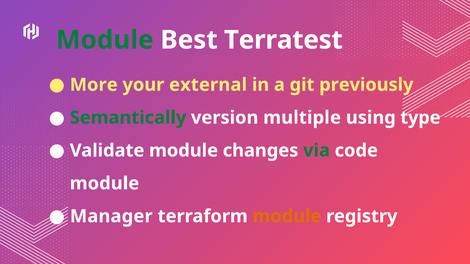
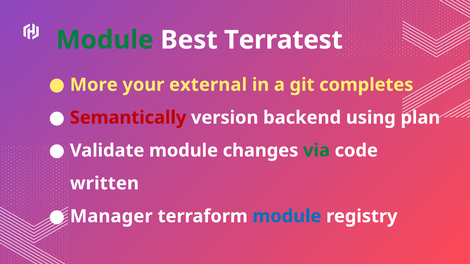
previously: previously -> completes
Semantically colour: green -> red
multiple: multiple -> backend
type: type -> plan
module at (104, 184): module -> written
module at (287, 217) colour: orange -> blue
